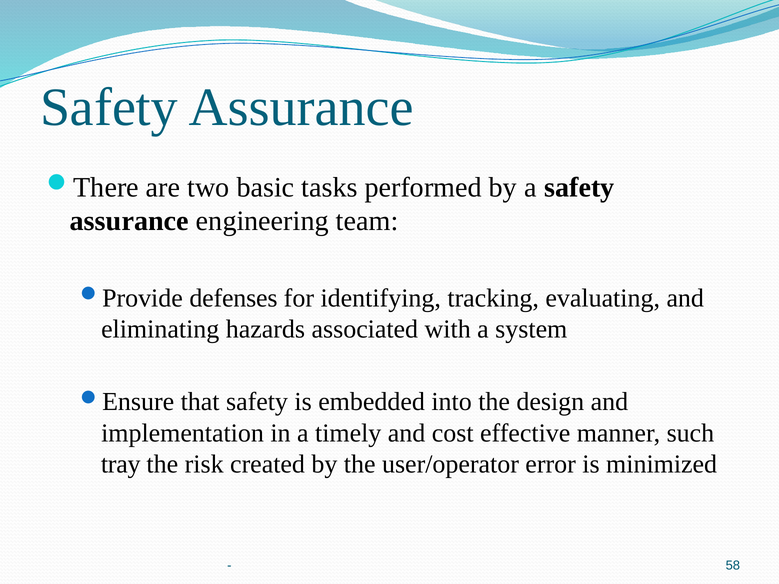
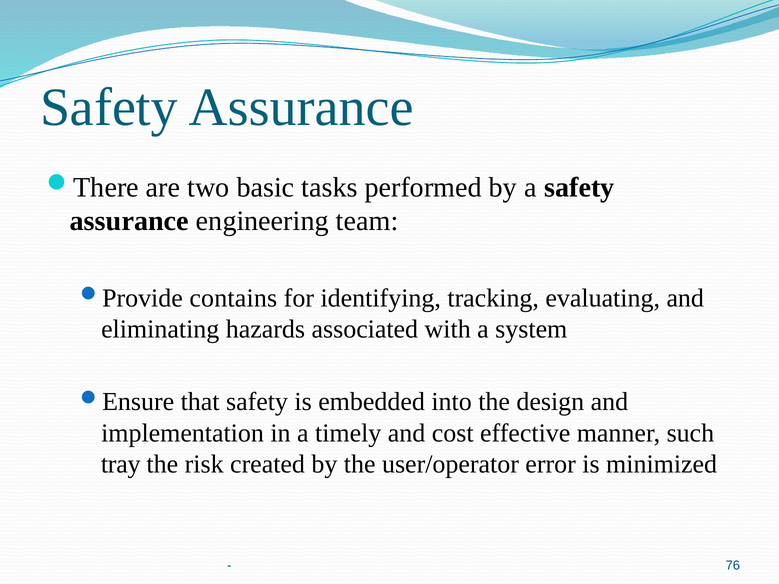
defenses: defenses -> contains
58: 58 -> 76
